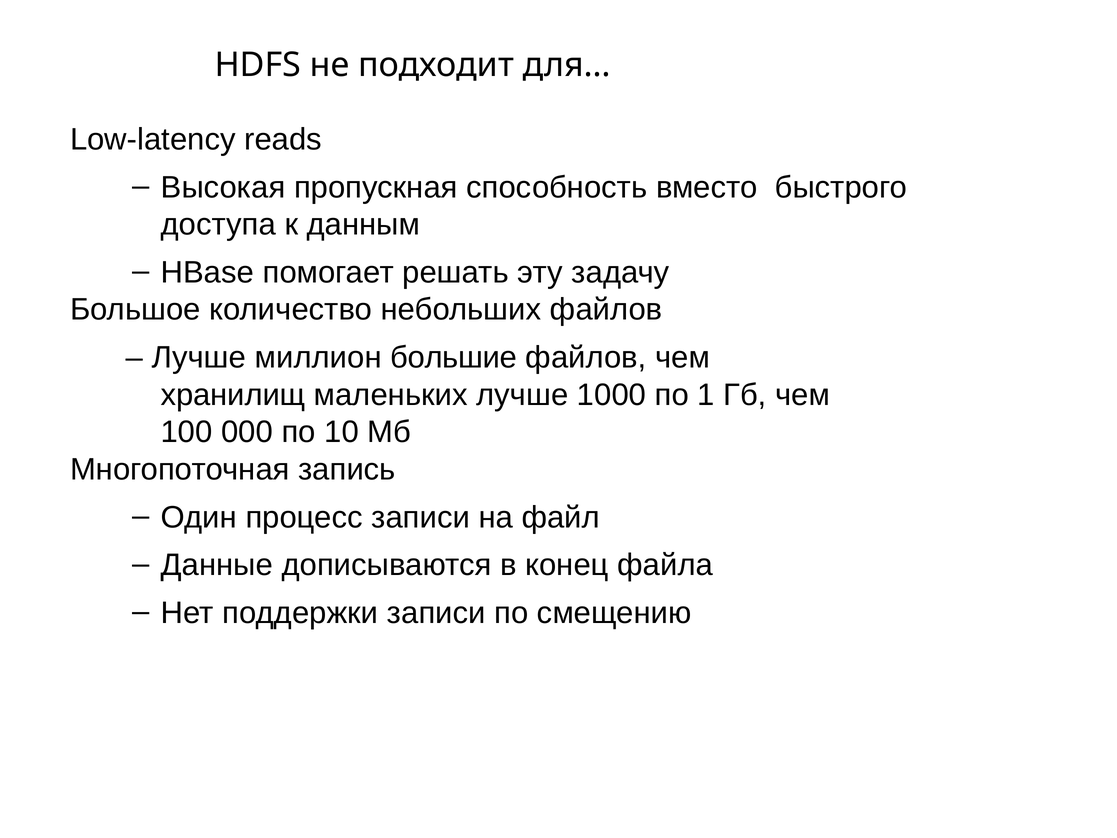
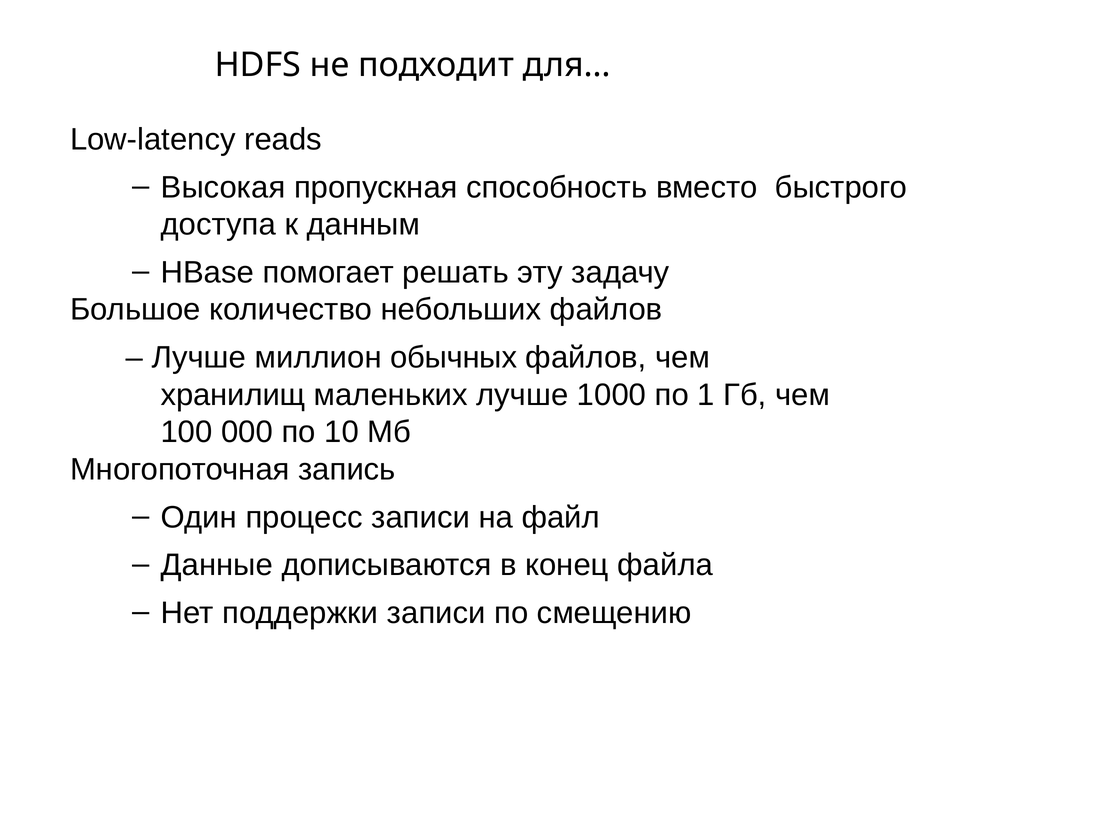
большие: большие -> обычных
